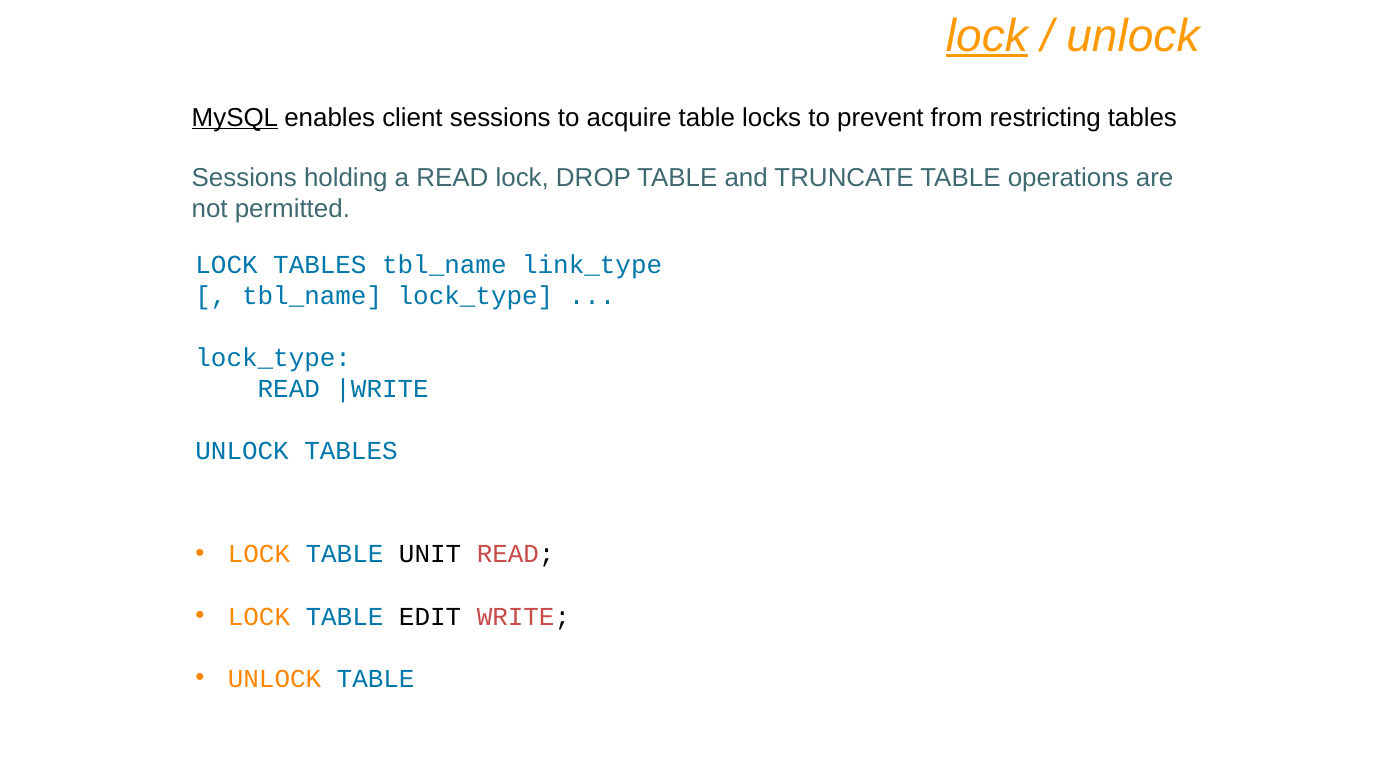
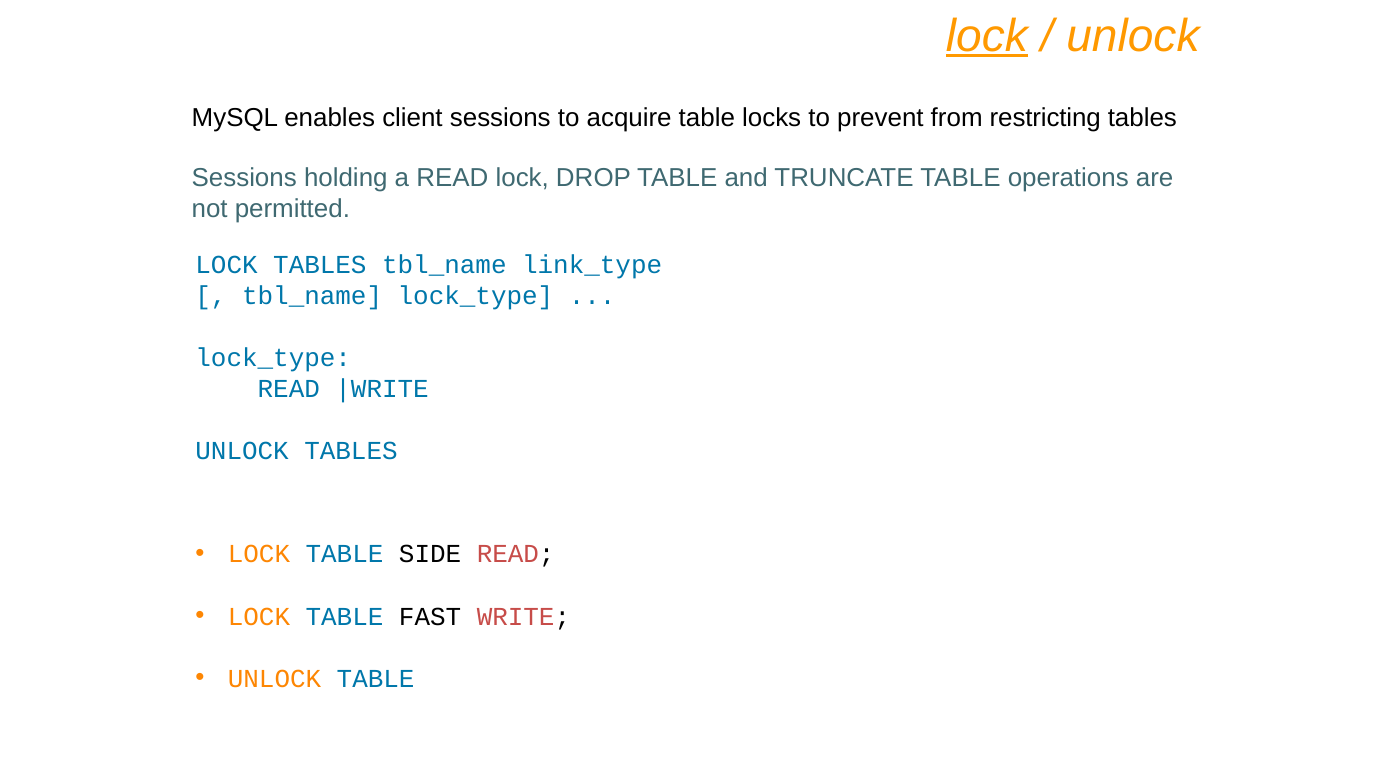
MySQL underline: present -> none
UNIT: UNIT -> SIDE
EDIT: EDIT -> FAST
